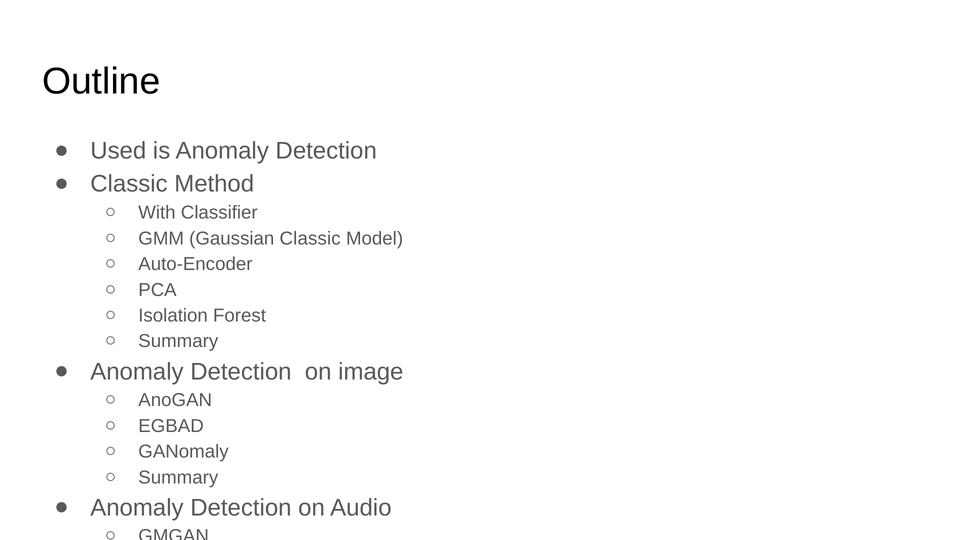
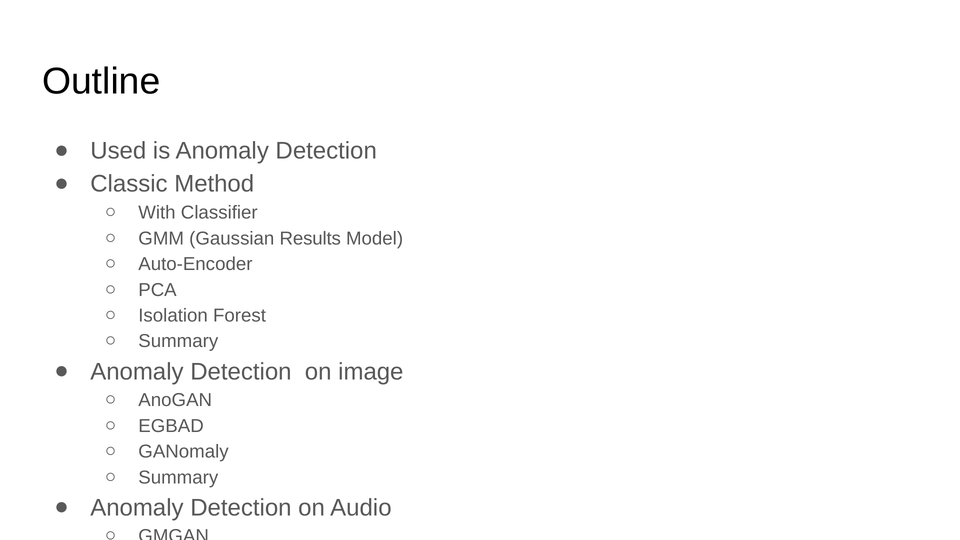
Gaussian Classic: Classic -> Results
